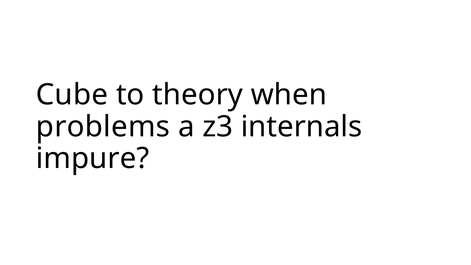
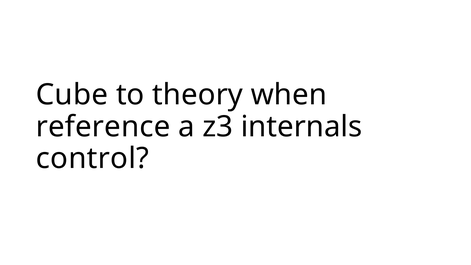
problems: problems -> reference
impure: impure -> control
